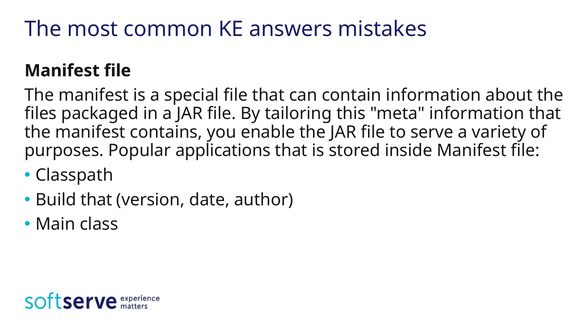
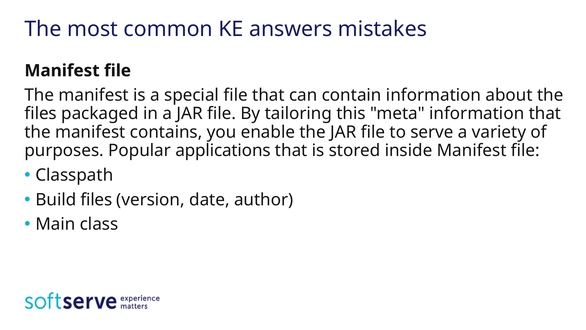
Build that: that -> files
